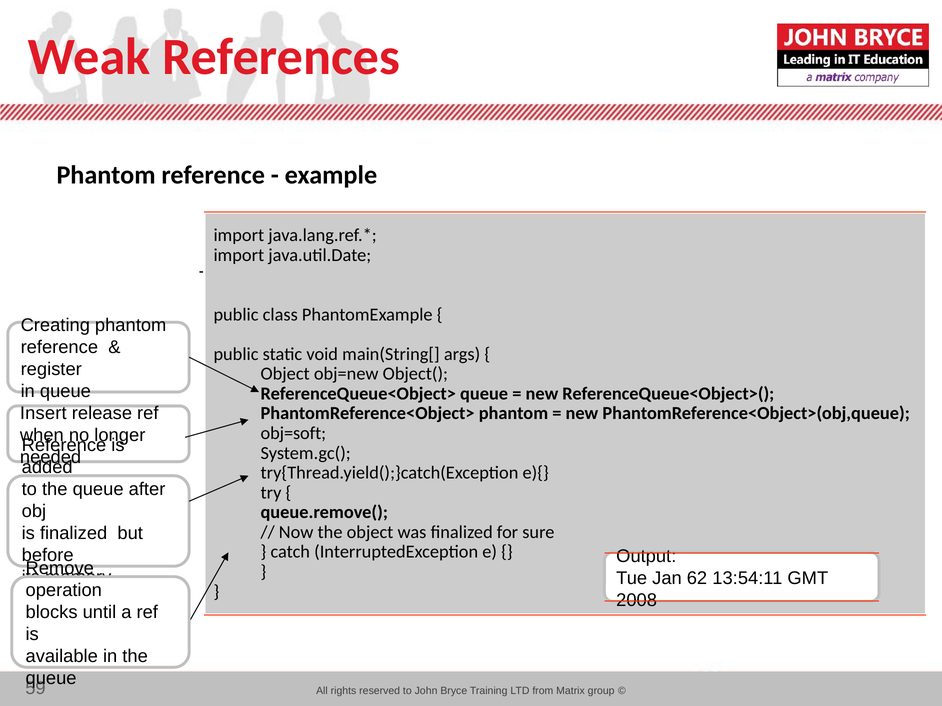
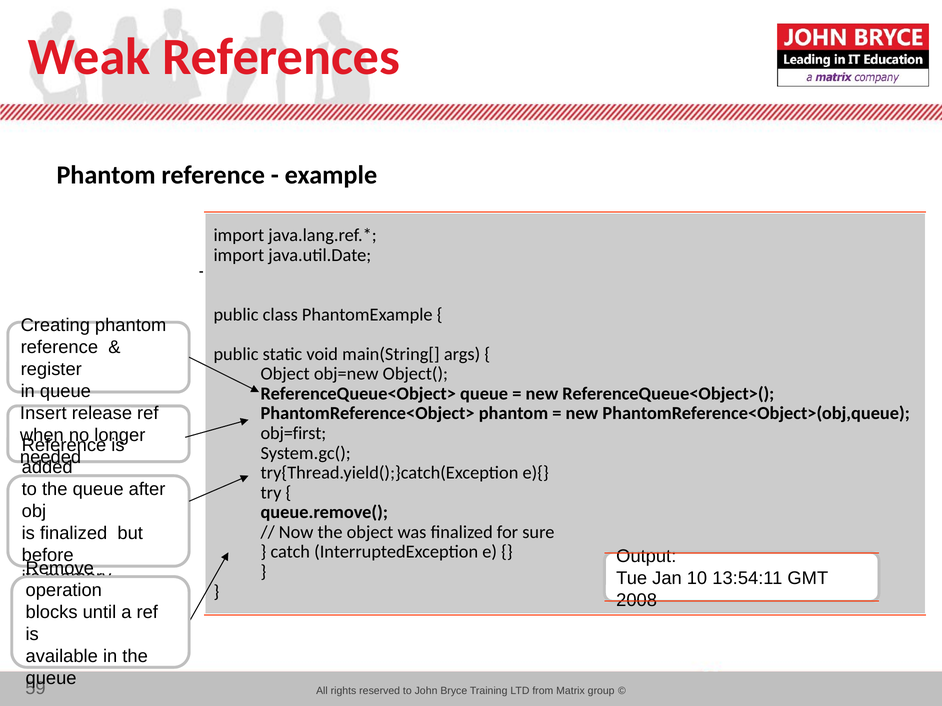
obj=soft: obj=soft -> obj=first
62: 62 -> 10
